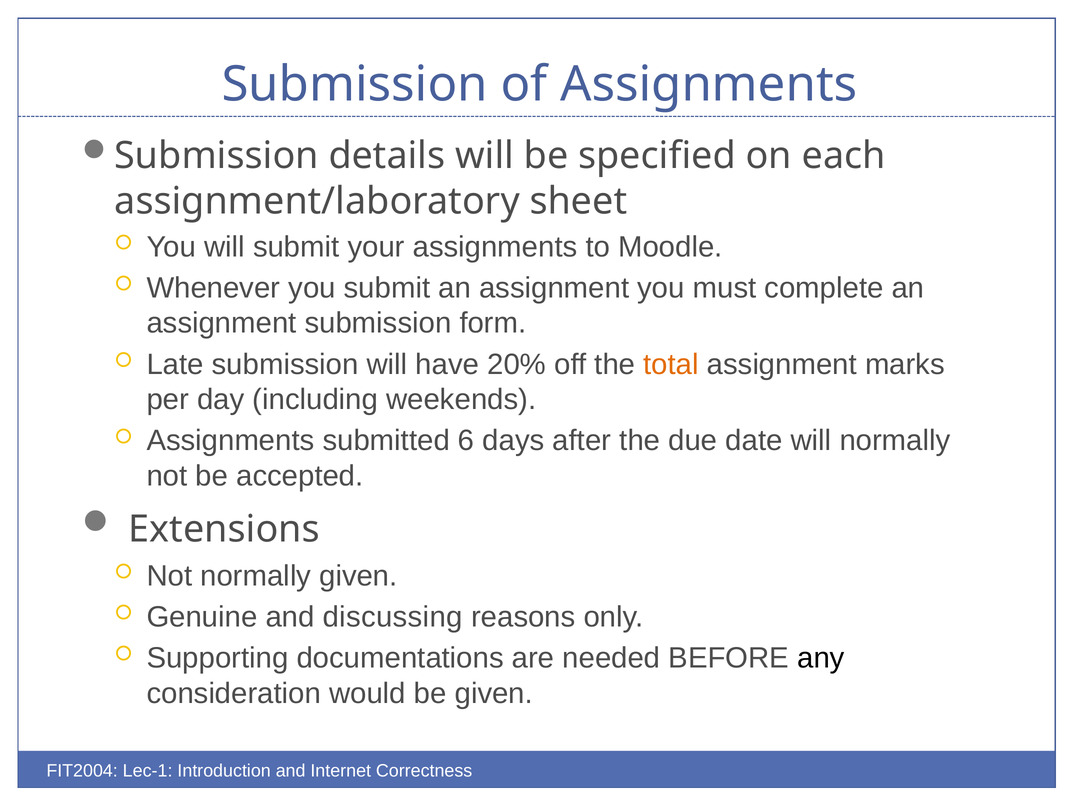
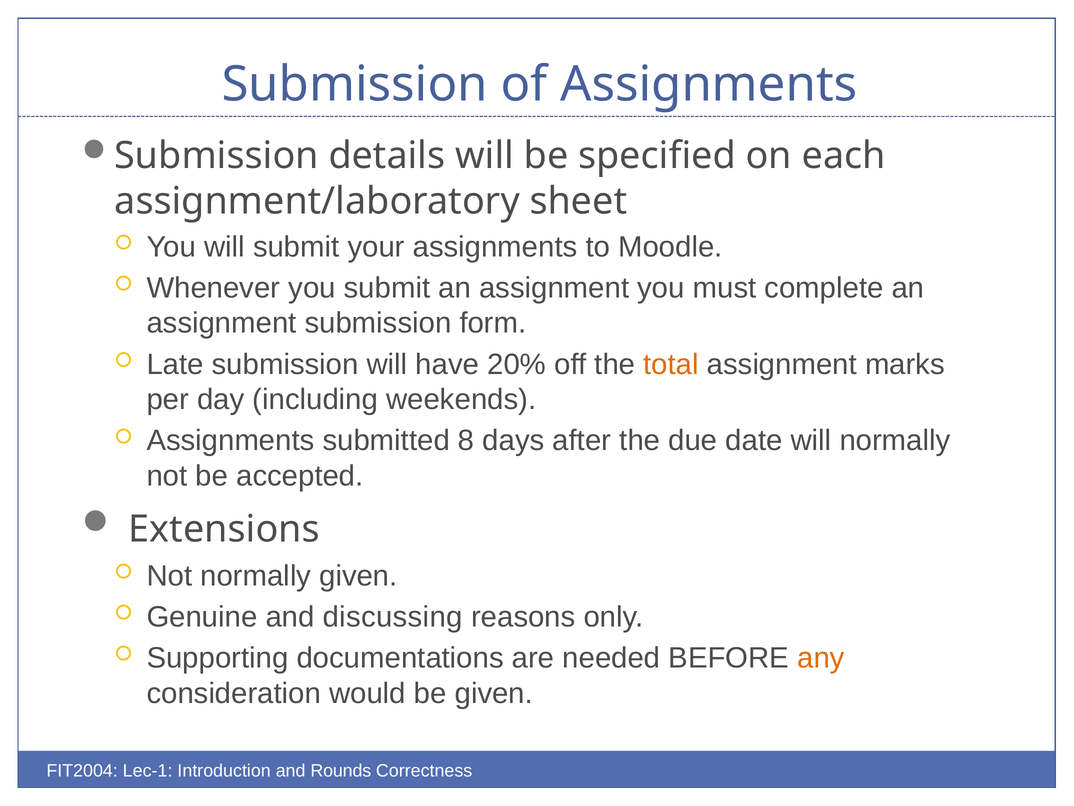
6: 6 -> 8
any colour: black -> orange
Internet: Internet -> Rounds
